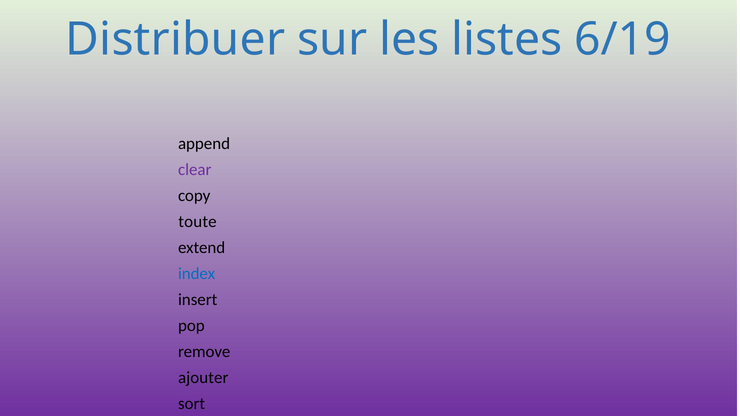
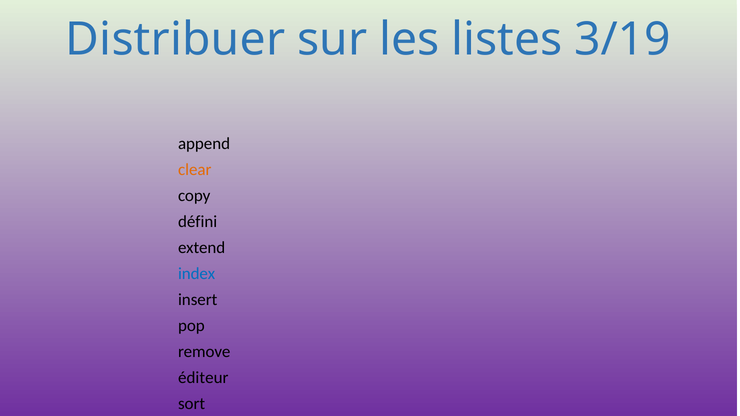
6/19: 6/19 -> 3/19
clear colour: purple -> orange
toute: toute -> défini
ajouter: ajouter -> éditeur
